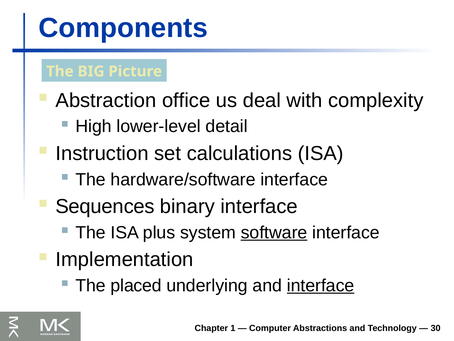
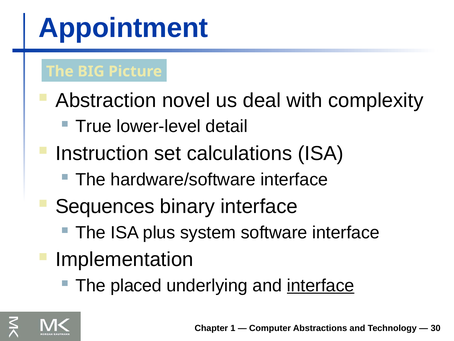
Components: Components -> Appointment
office: office -> novel
High: High -> True
software underline: present -> none
